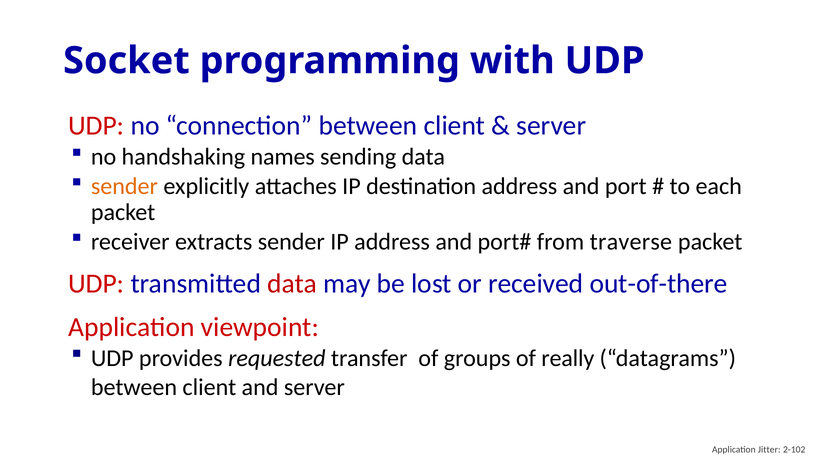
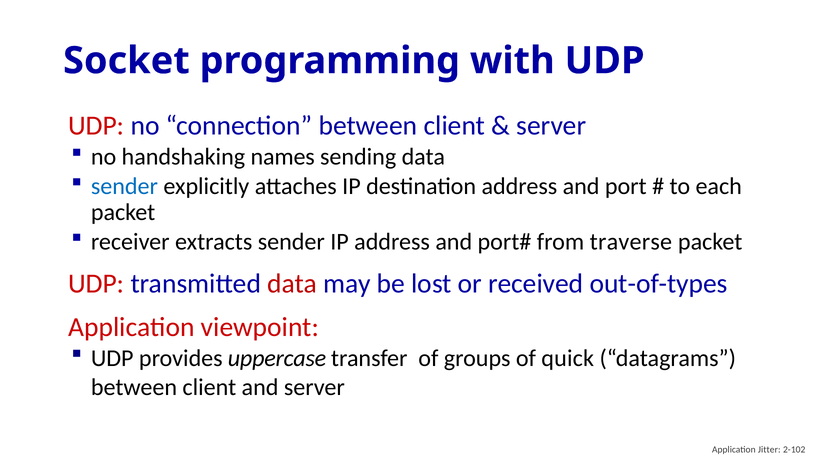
sender at (124, 186) colour: orange -> blue
out-of-there: out-of-there -> out-of-types
requested: requested -> uppercase
really: really -> quick
